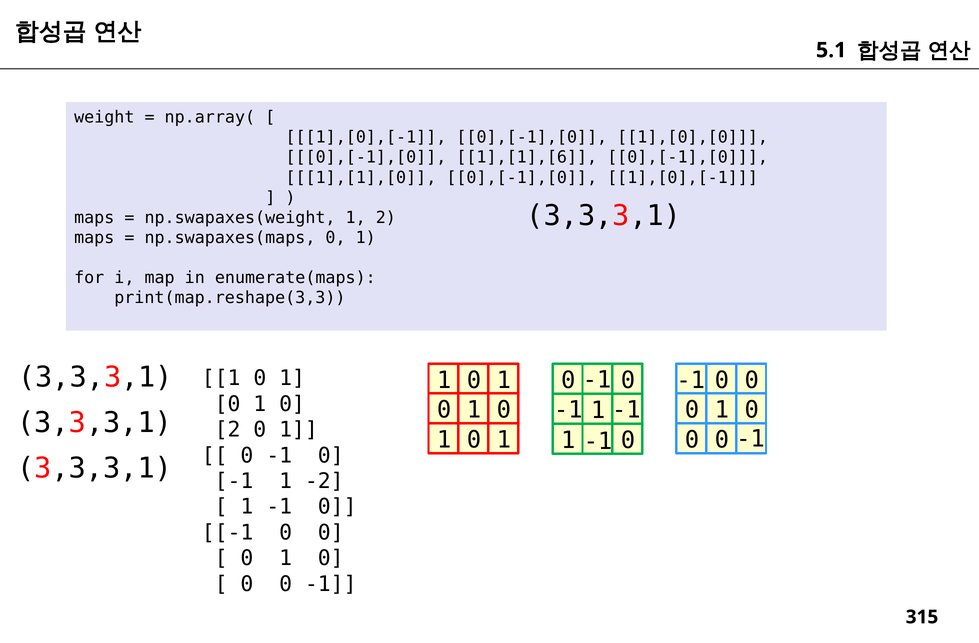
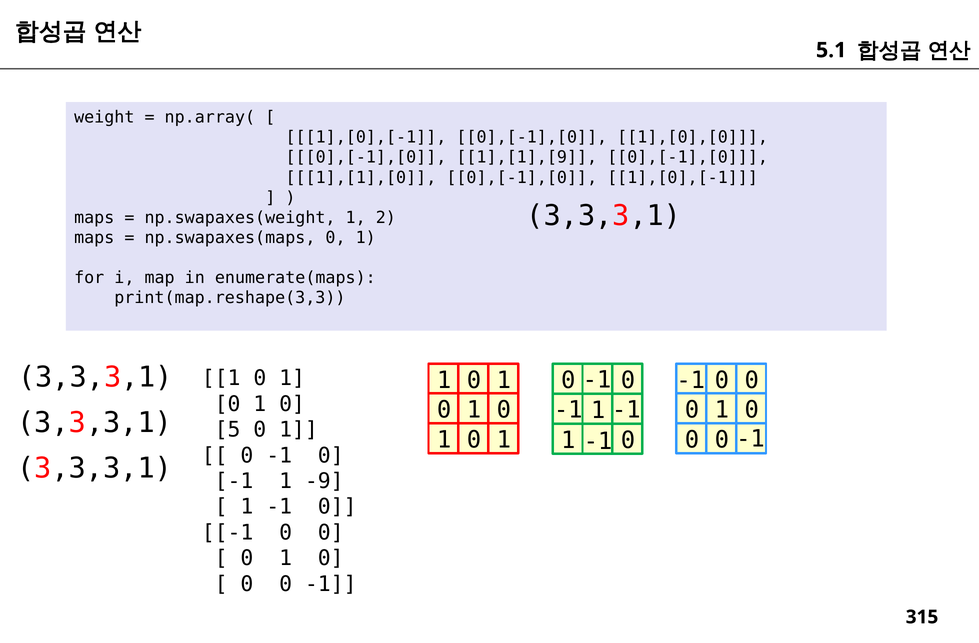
1],[1],[6: 1],[1],[6 -> 1],[1],[9
2 at (228, 430): 2 -> 5
-2: -2 -> -9
